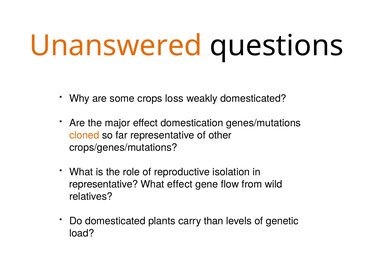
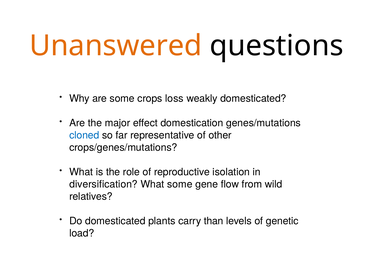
cloned colour: orange -> blue
representative at (104, 184): representative -> diversification
What effect: effect -> some
